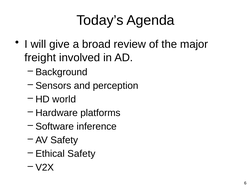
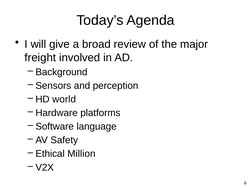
inference: inference -> language
Ethical Safety: Safety -> Million
